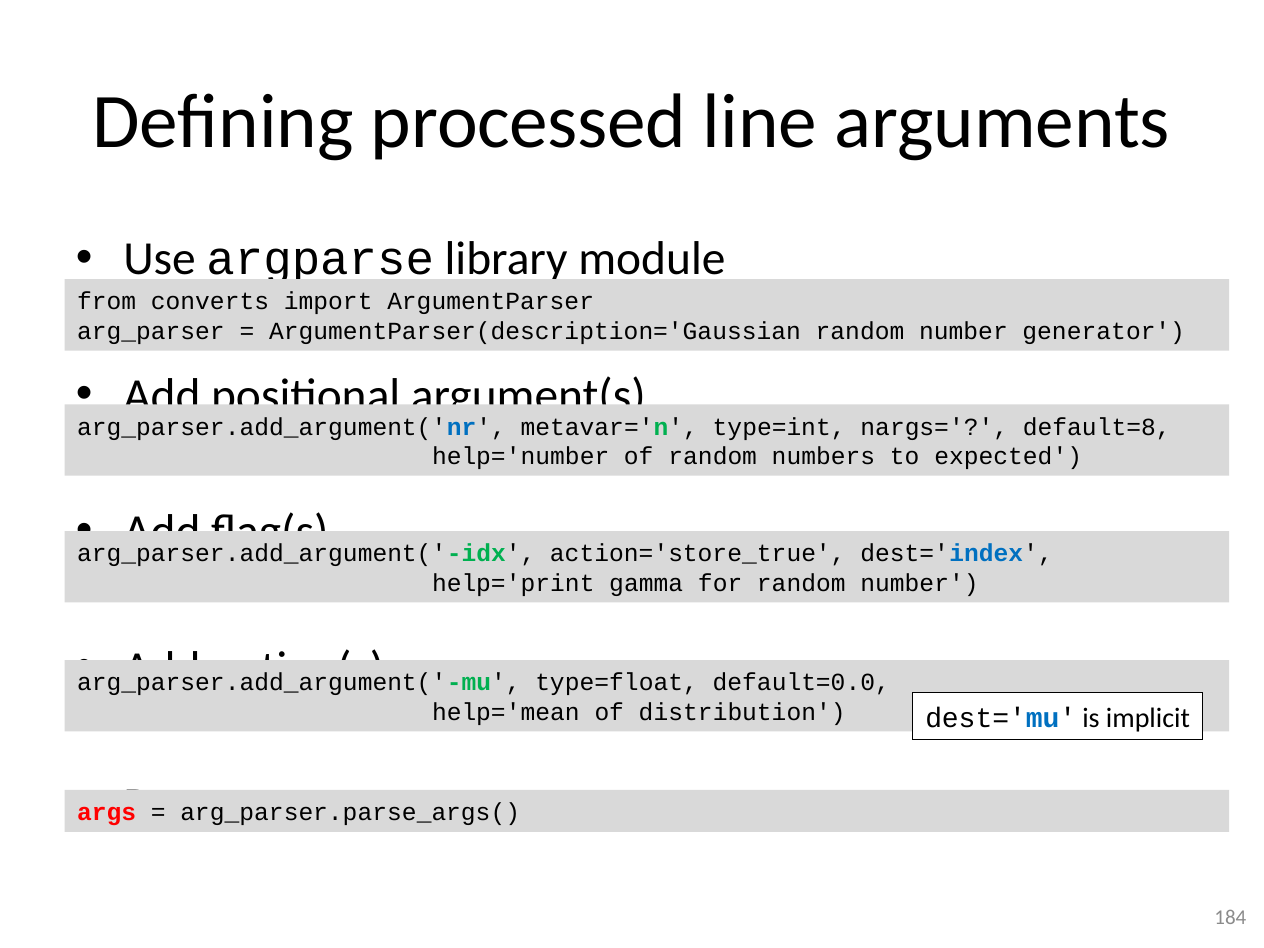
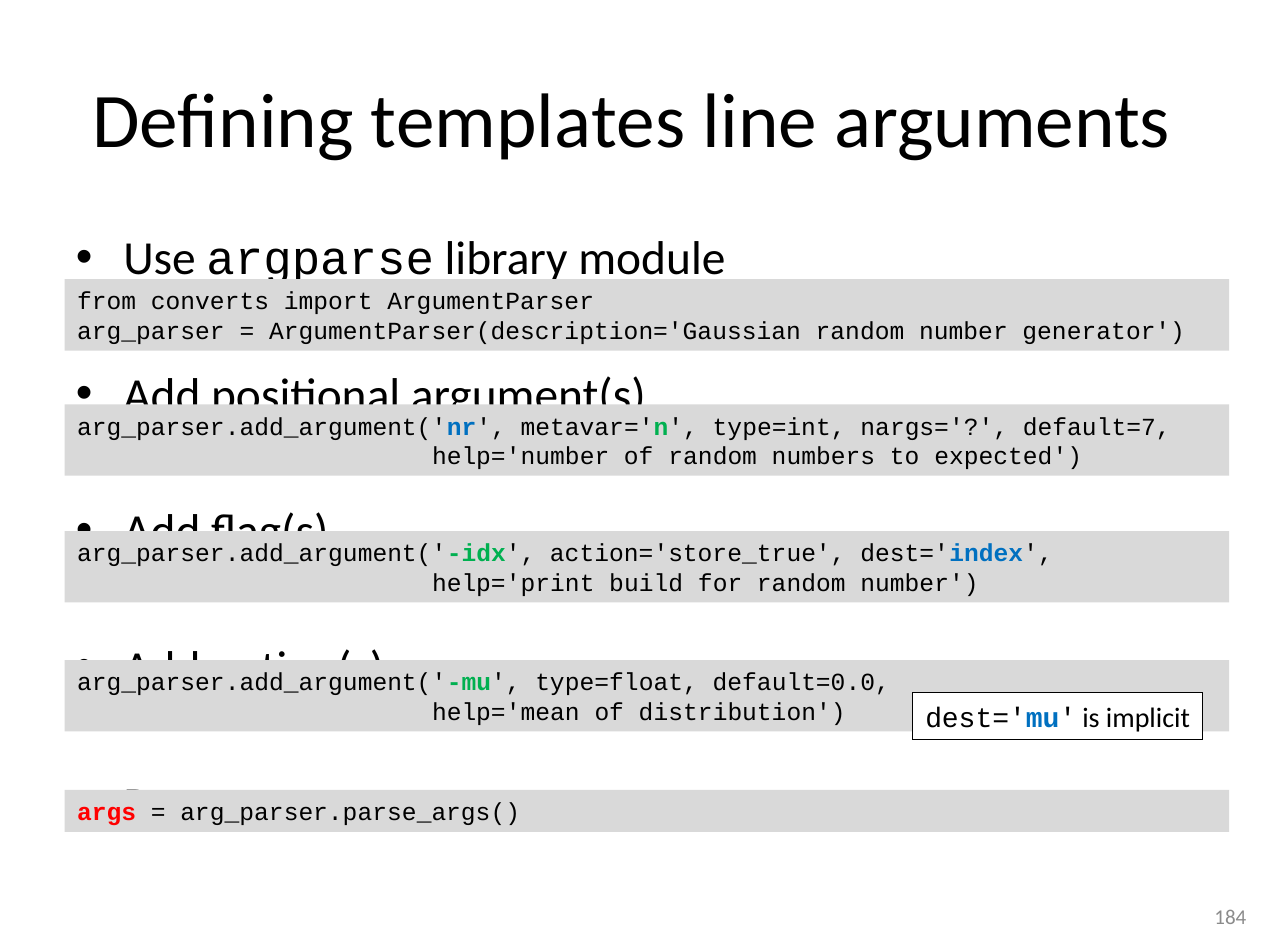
processed: processed -> templates
default=8: default=8 -> default=7
gamma: gamma -> build
